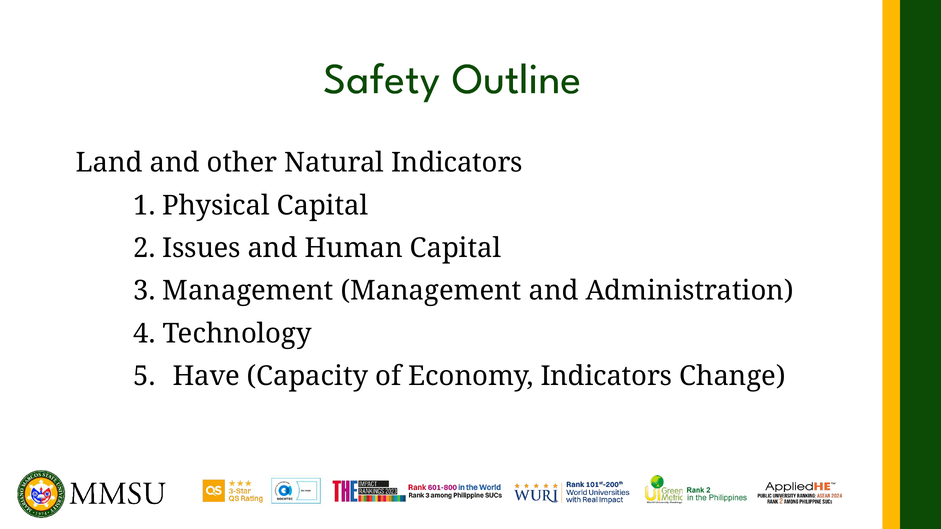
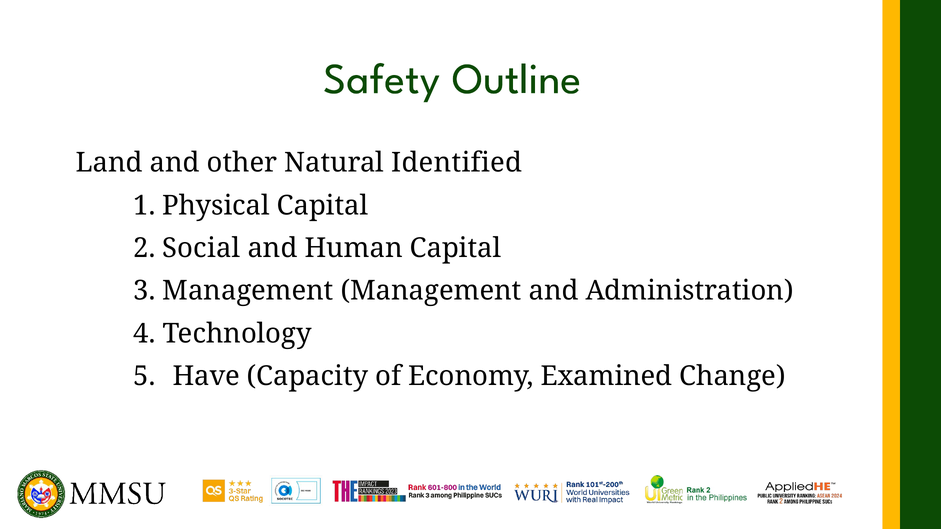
Natural Indicators: Indicators -> Identified
Issues: Issues -> Social
Economy Indicators: Indicators -> Examined
